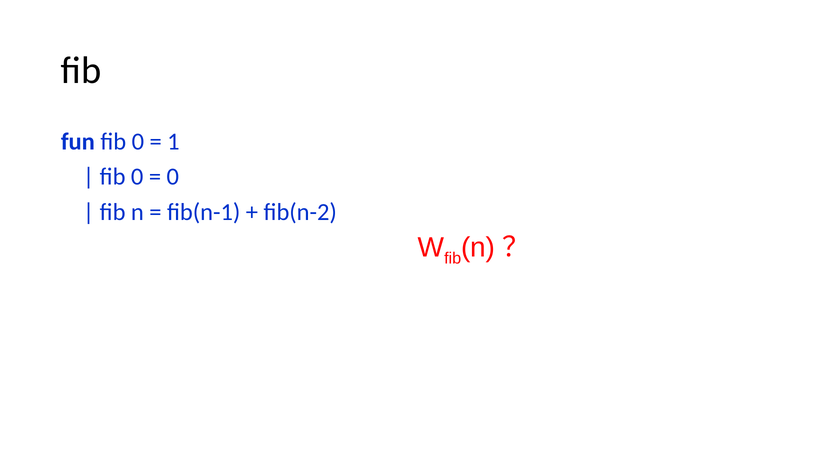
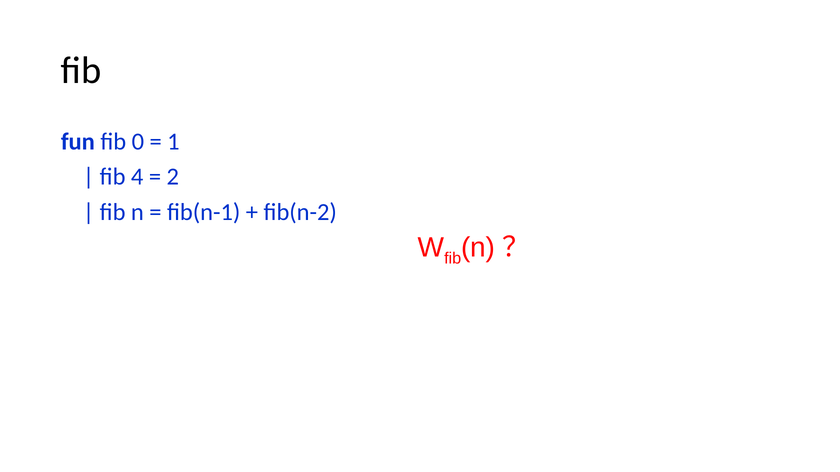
0 at (137, 177): 0 -> 4
0 at (173, 177): 0 -> 2
